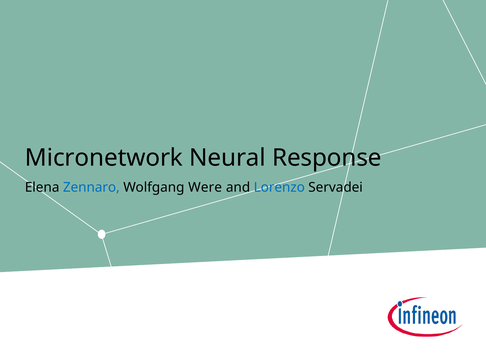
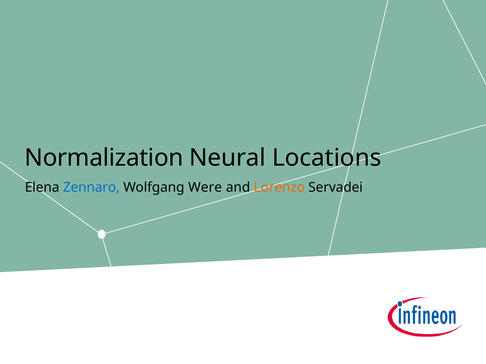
Micronetwork: Micronetwork -> Normalization
Response: Response -> Locations
Lorenzo colour: blue -> orange
